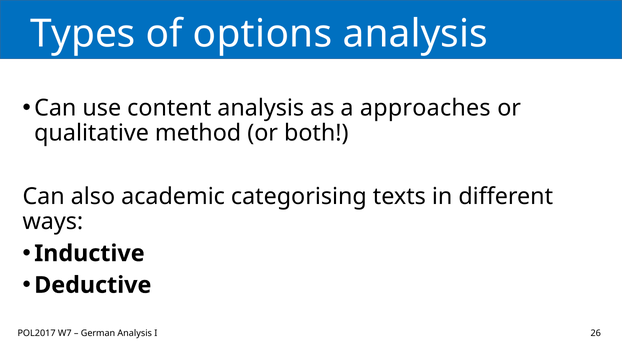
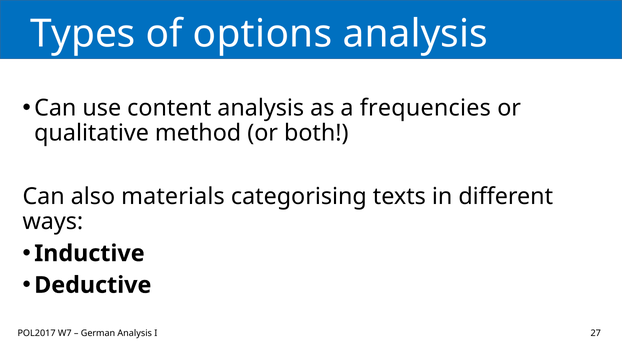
approaches: approaches -> frequencies
academic: academic -> materials
26: 26 -> 27
